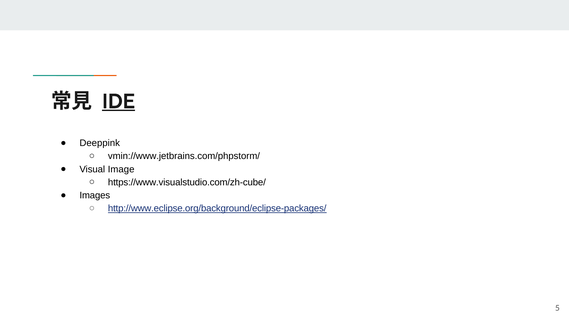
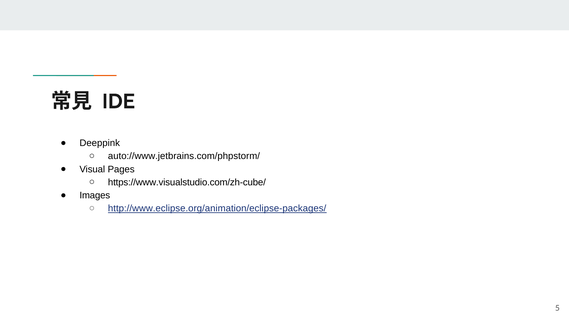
IDE underline: present -> none
vmin://www.jetbrains.com/phpstorm/: vmin://www.jetbrains.com/phpstorm/ -> auto://www.jetbrains.com/phpstorm/
Image: Image -> Pages
http://www.eclipse.org/background/eclipse-packages/: http://www.eclipse.org/background/eclipse-packages/ -> http://www.eclipse.org/animation/eclipse-packages/
